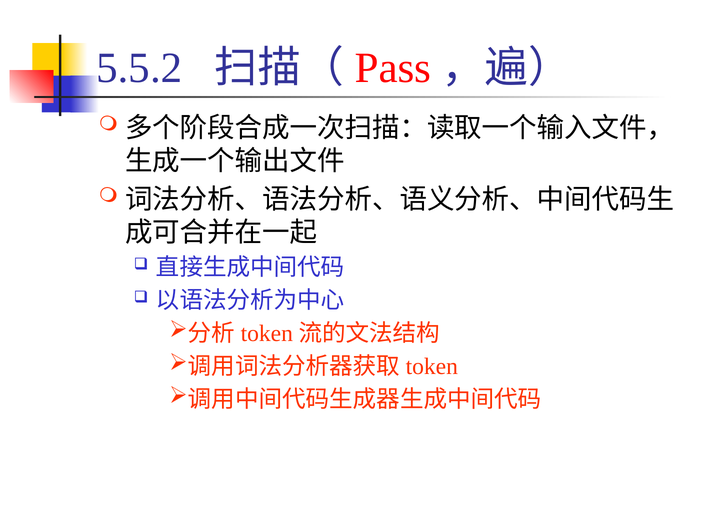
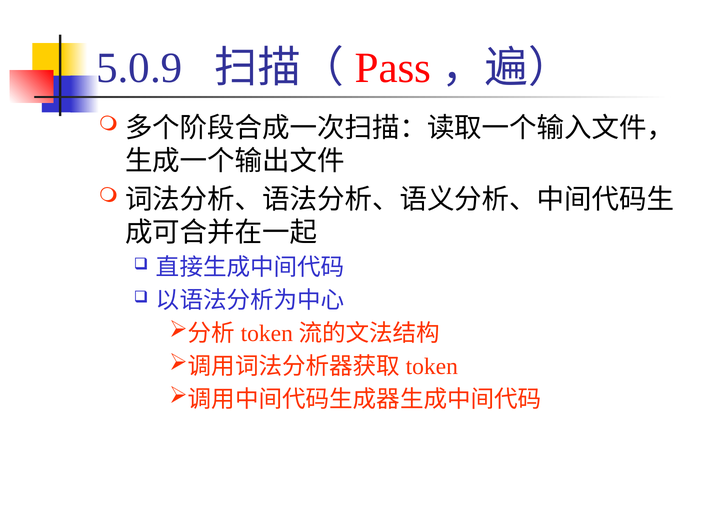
5.5.2: 5.5.2 -> 5.0.9
